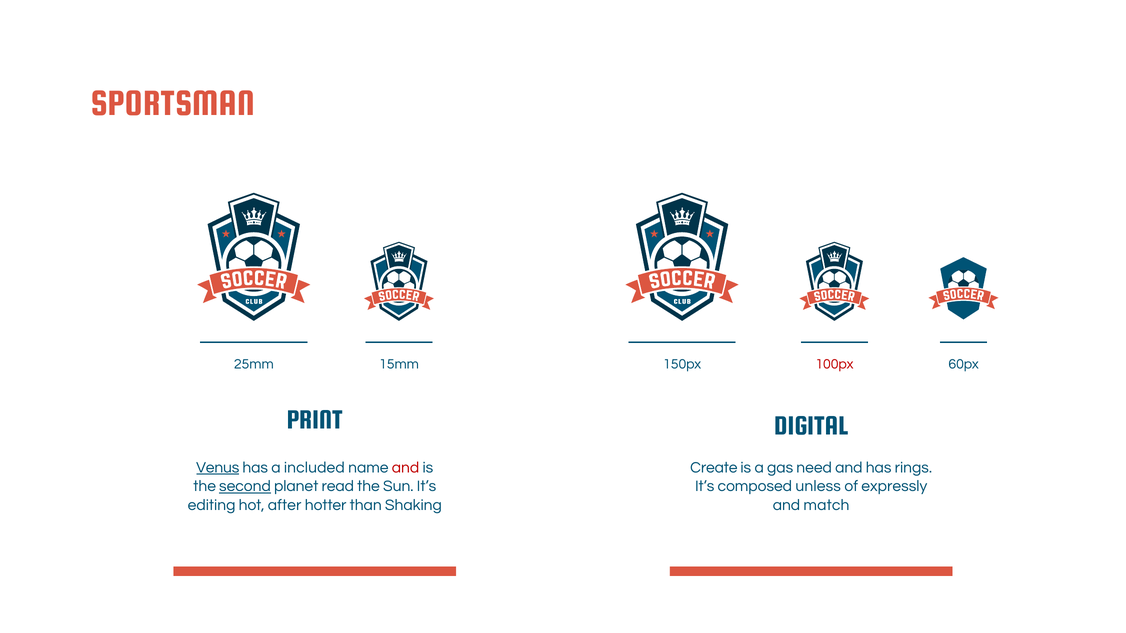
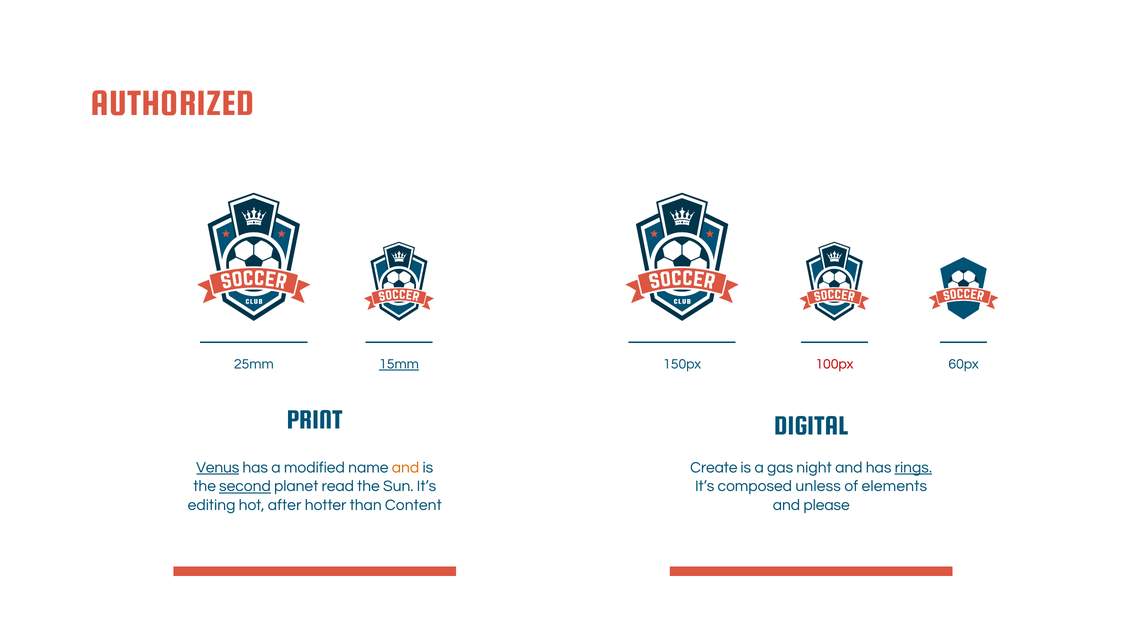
SPORTSMAN: SPORTSMAN -> AUTHORIZED
15mm underline: none -> present
included: included -> modified
and at (406, 468) colour: red -> orange
need: need -> night
rings underline: none -> present
expressly: expressly -> elements
Shaking: Shaking -> Content
match: match -> please
